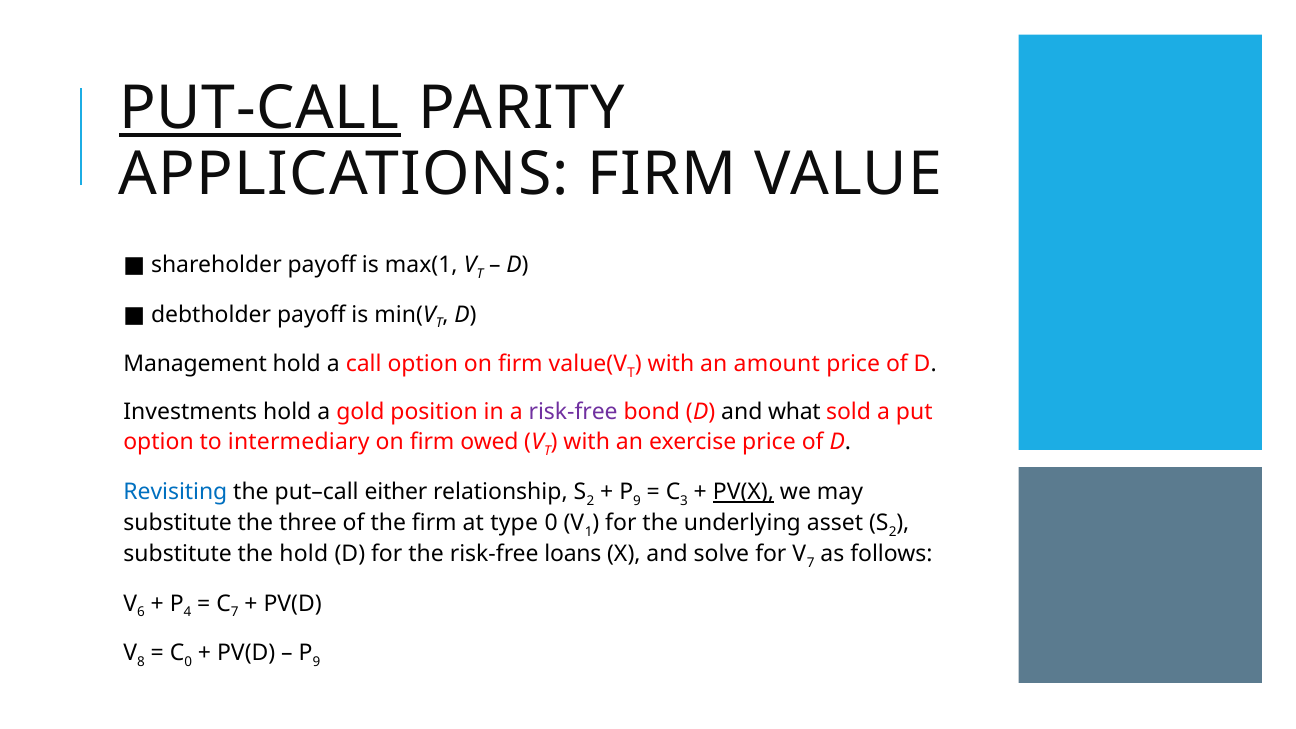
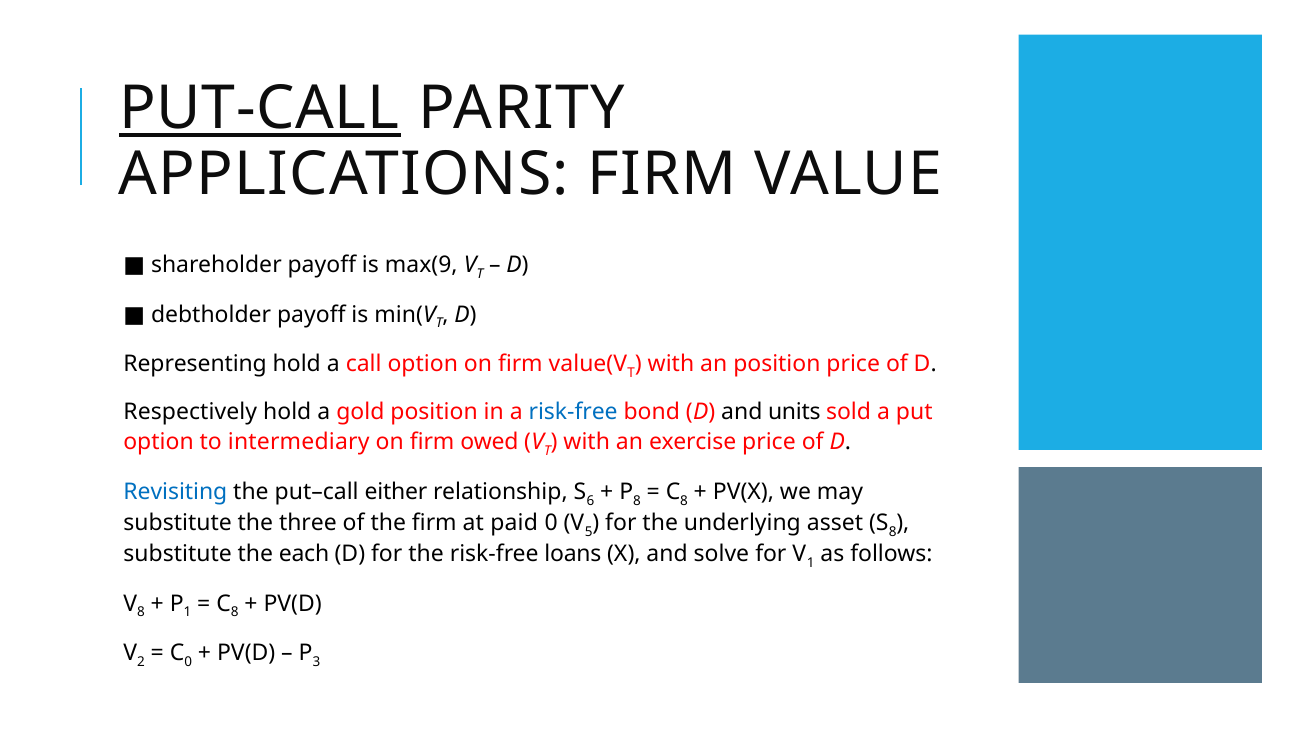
max(1: max(1 -> max(9
Management: Management -> Representing
an amount: amount -> position
Investments: Investments -> Respectively
risk-free at (573, 412) colour: purple -> blue
what: what -> units
2 at (590, 501): 2 -> 6
9 at (637, 501): 9 -> 8
3 at (684, 501): 3 -> 8
PV(X underline: present -> none
type: type -> paid
1: 1 -> 5
2 at (893, 532): 2 -> 8
the hold: hold -> each
7 at (811, 563): 7 -> 1
6 at (141, 612): 6 -> 8
4 at (188, 612): 4 -> 1
7 at (235, 612): 7 -> 8
8: 8 -> 2
9 at (317, 662): 9 -> 3
